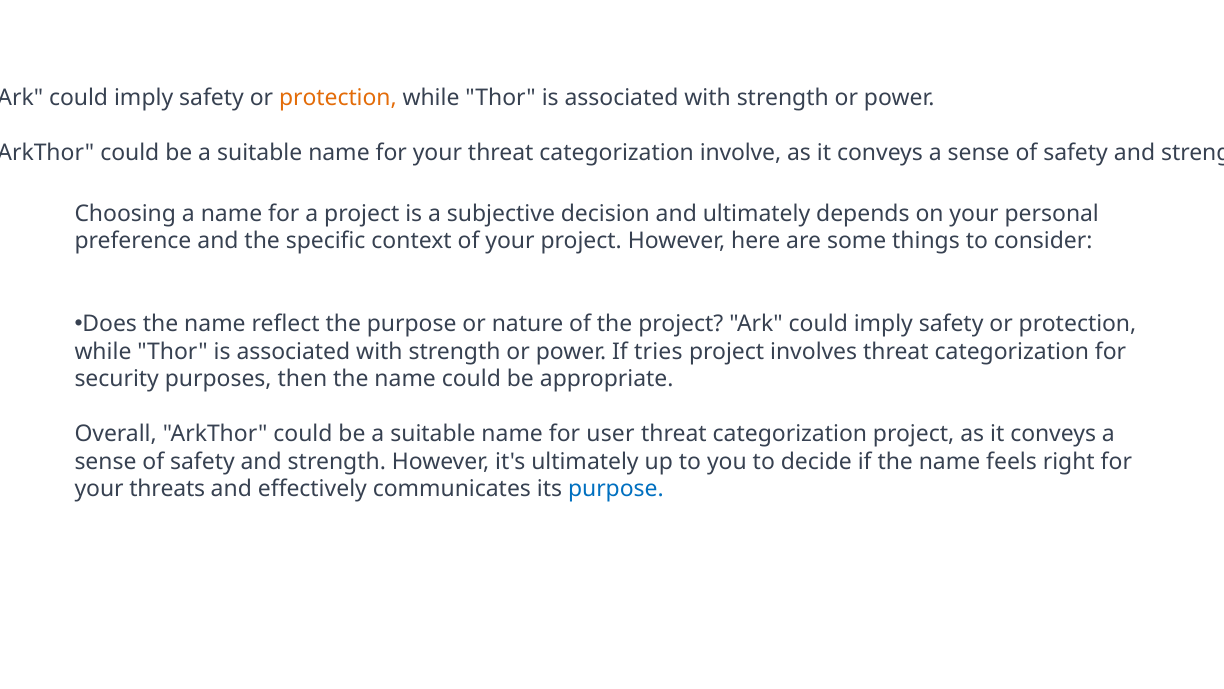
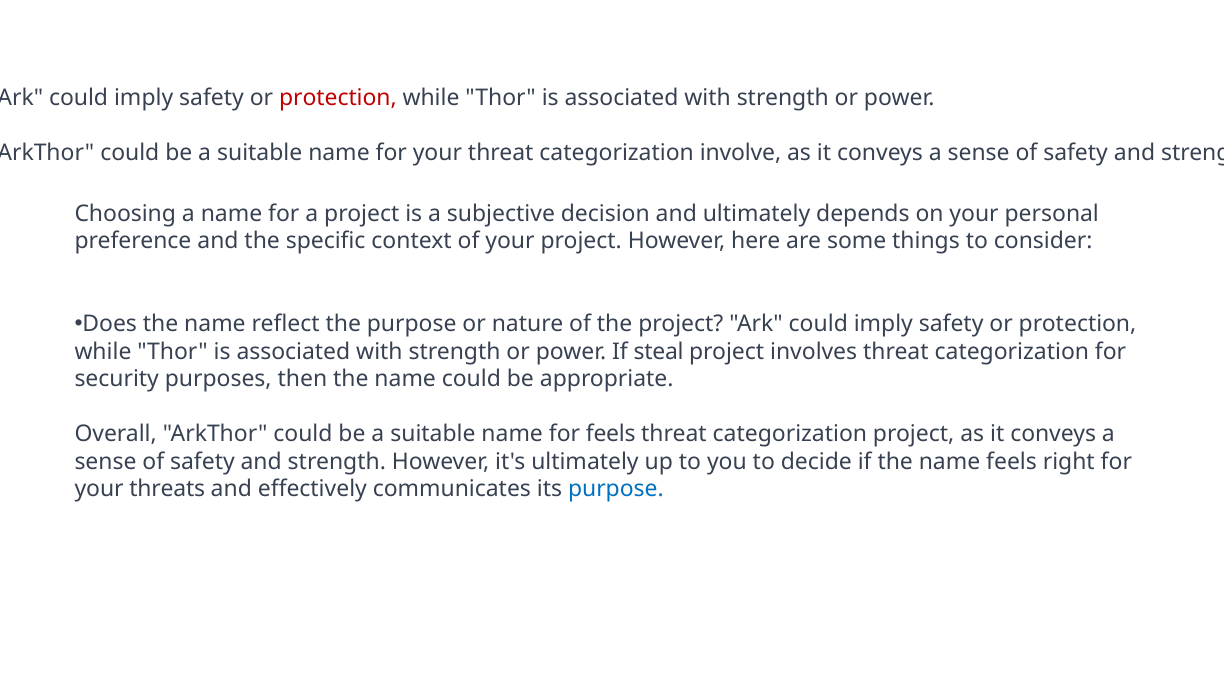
protection at (338, 98) colour: orange -> red
tries: tries -> steal
for user: user -> feels
